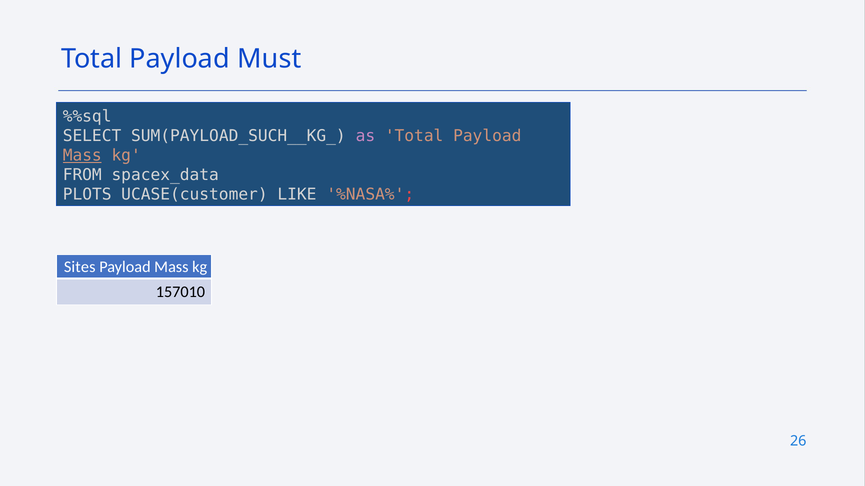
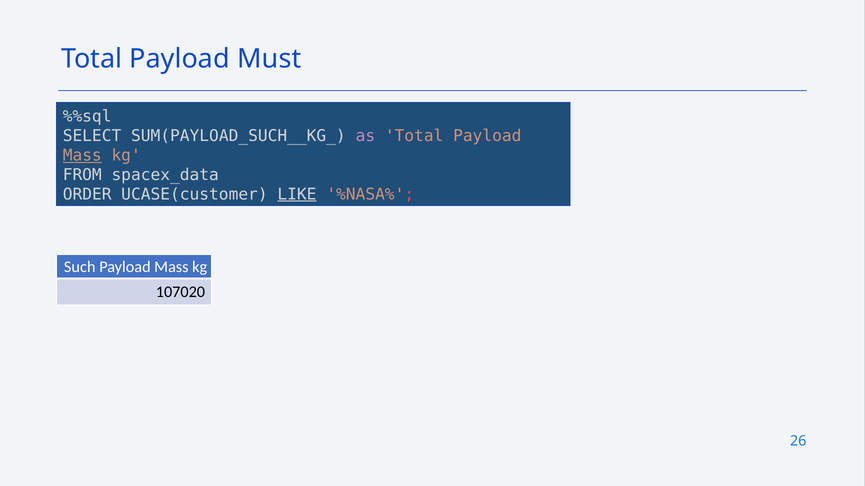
PLOTS: PLOTS -> ORDER
LIKE underline: none -> present
Sites: Sites -> Such
157010: 157010 -> 107020
